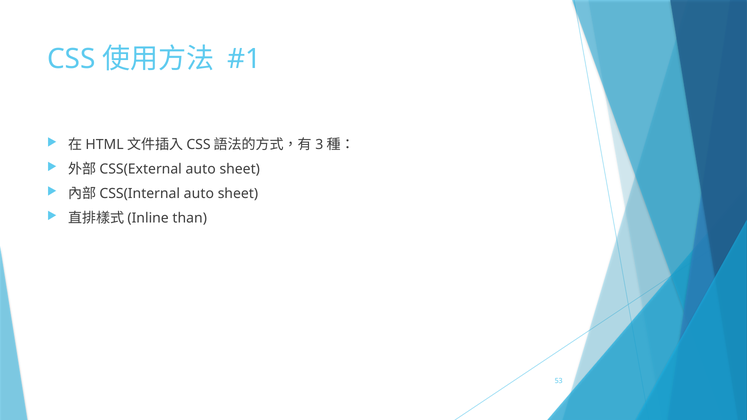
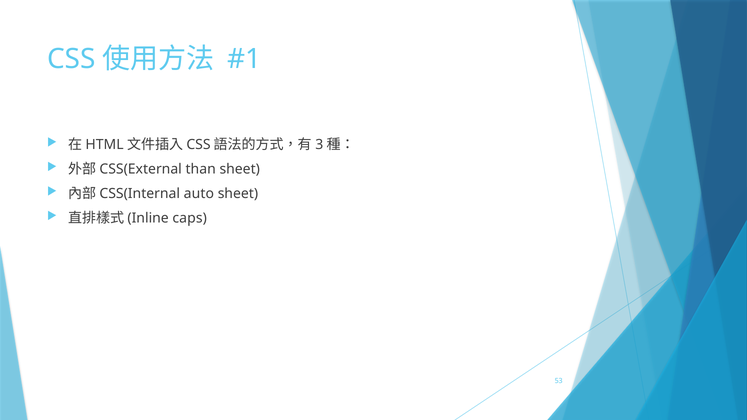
auto at (201, 169): auto -> than
than: than -> caps
